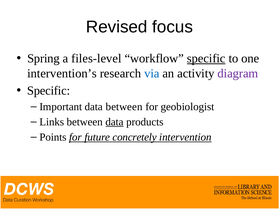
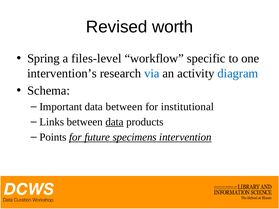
focus: focus -> worth
specific at (206, 59) underline: present -> none
diagram colour: purple -> blue
Specific at (49, 91): Specific -> Schema
geobiologist: geobiologist -> institutional
concretely: concretely -> specimens
